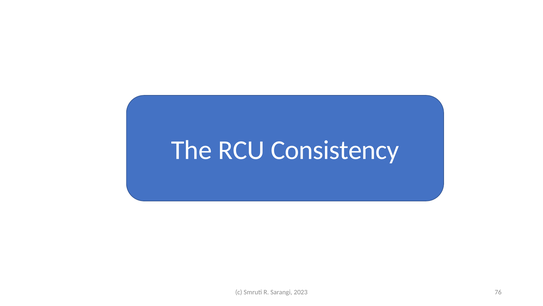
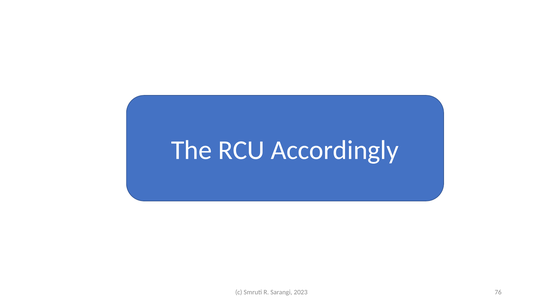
Consistency: Consistency -> Accordingly
